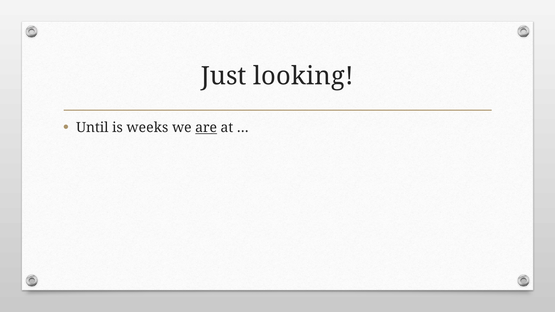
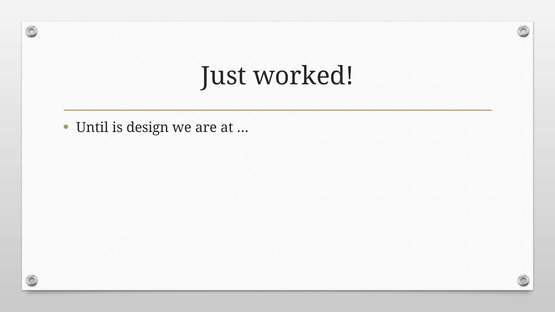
looking: looking -> worked
weeks: weeks -> design
are underline: present -> none
